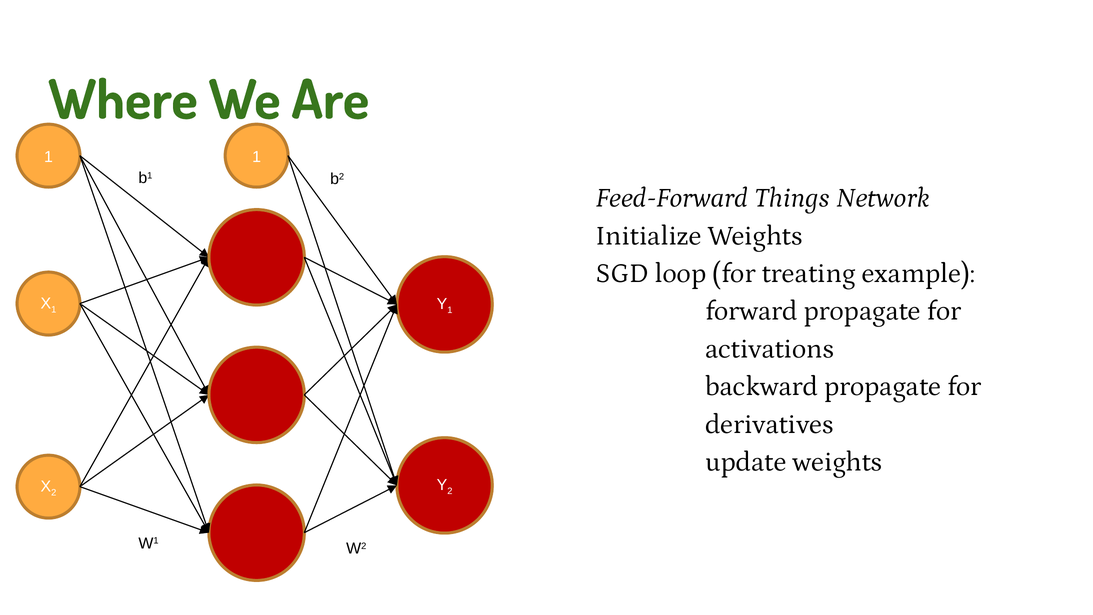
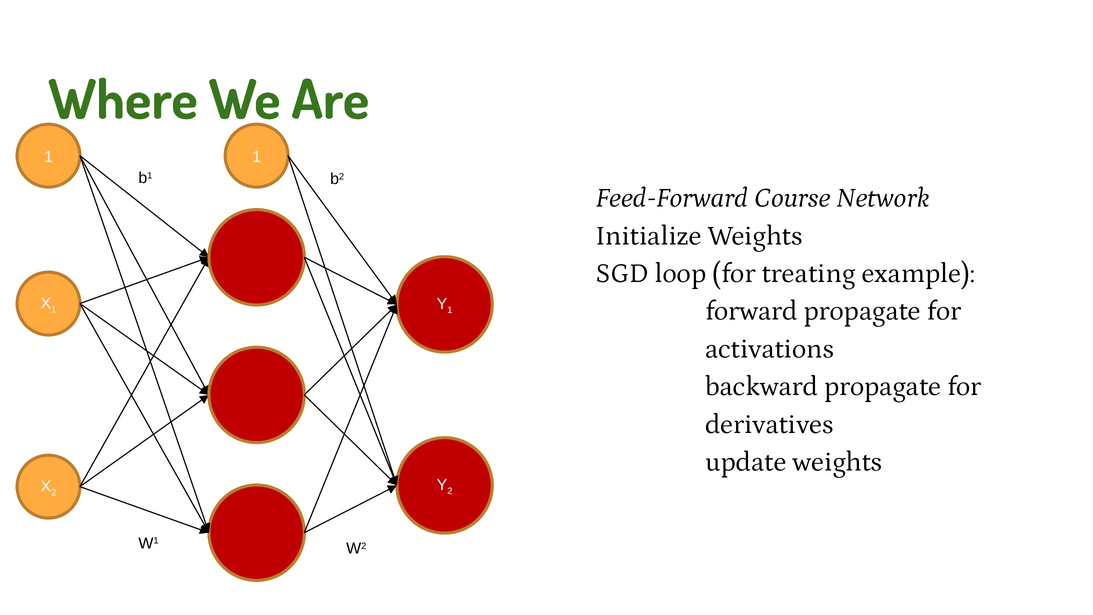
Things: Things -> Course
